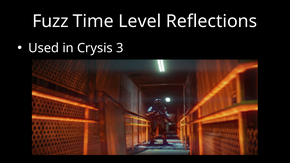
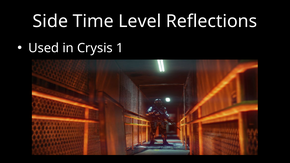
Fuzz: Fuzz -> Side
3: 3 -> 1
